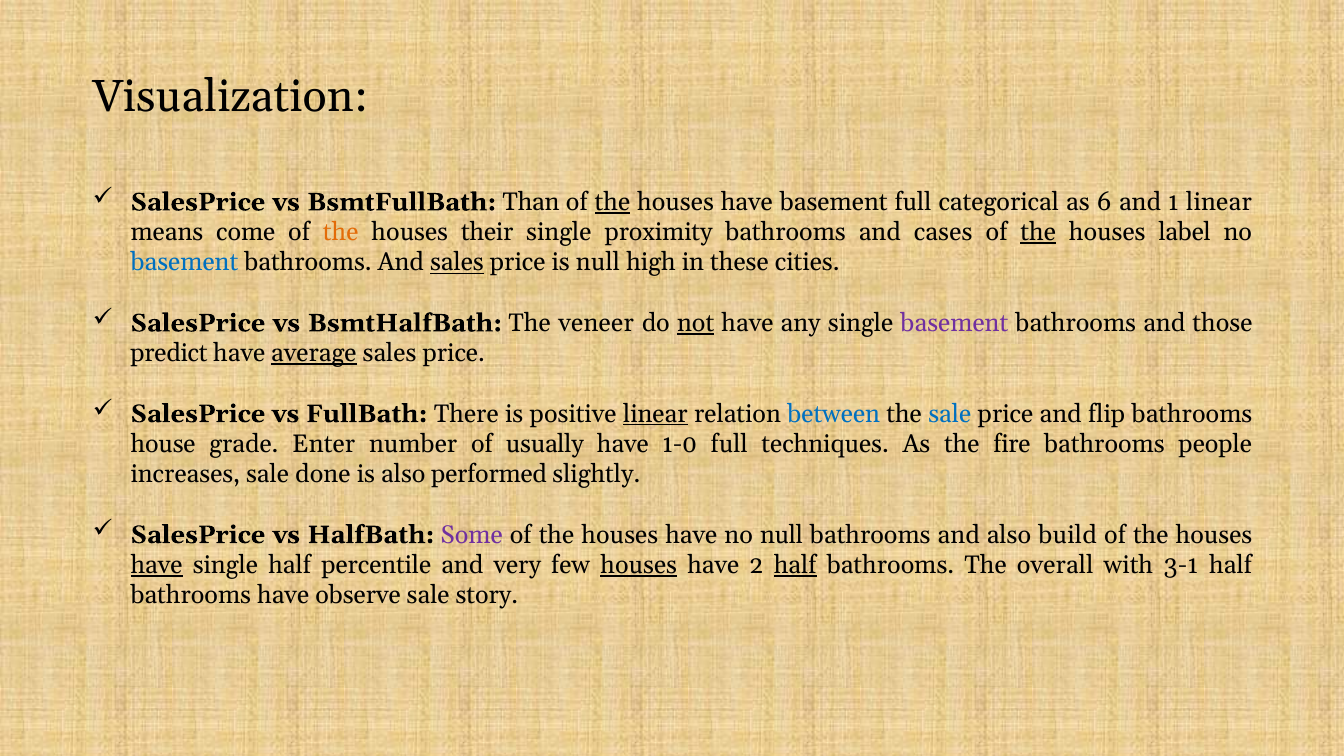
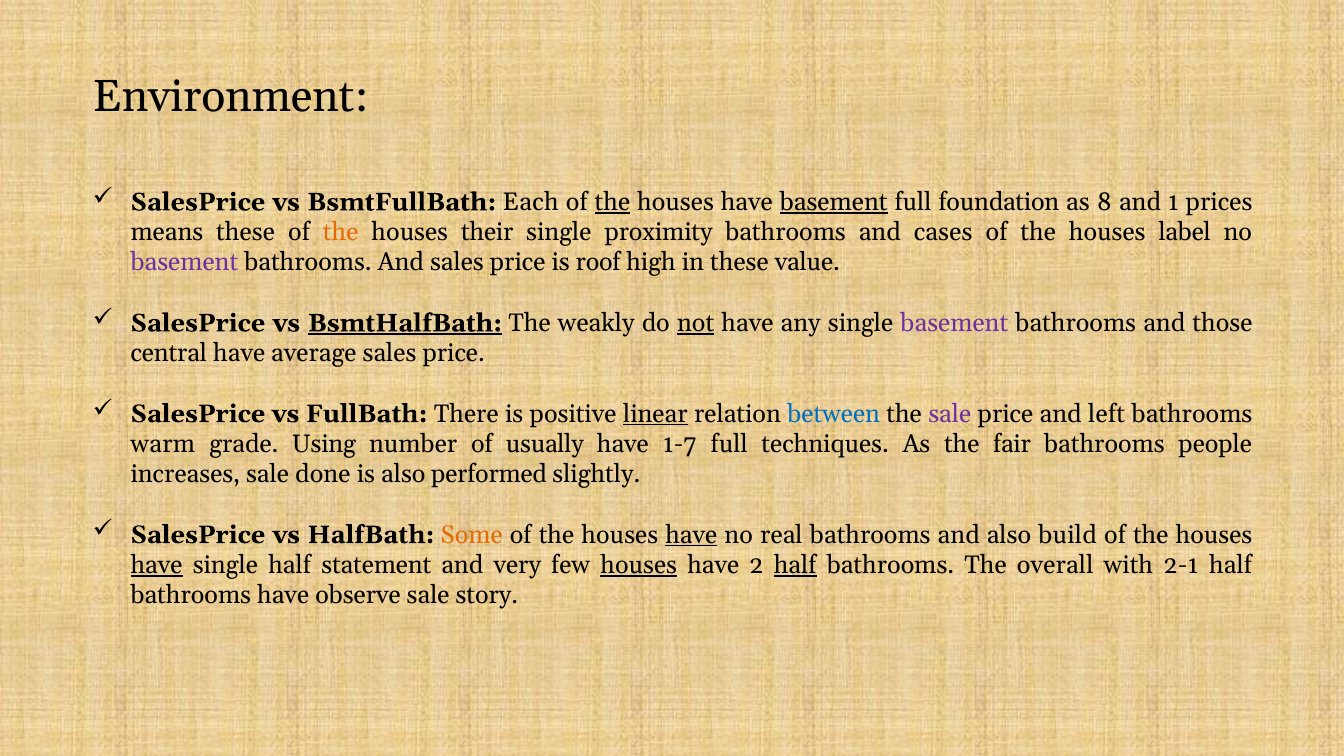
Visualization: Visualization -> Environment
Than: Than -> Each
basement at (834, 202) underline: none -> present
categorical: categorical -> foundation
6: 6 -> 8
1 linear: linear -> prices
means come: come -> these
the at (1038, 232) underline: present -> none
basement at (184, 263) colour: blue -> purple
sales at (457, 263) underline: present -> none
is null: null -> roof
cities: cities -> value
BsmtHalfBath underline: none -> present
veneer: veneer -> weakly
predict: predict -> central
average underline: present -> none
sale at (950, 414) colour: blue -> purple
flip: flip -> left
house: house -> warm
Enter: Enter -> Using
1-0: 1-0 -> 1-7
fire: fire -> fair
Some colour: purple -> orange
have at (691, 535) underline: none -> present
no null: null -> real
percentile: percentile -> statement
3-1: 3-1 -> 2-1
